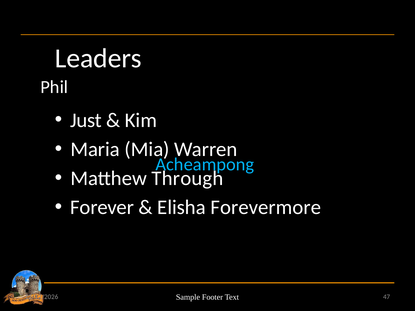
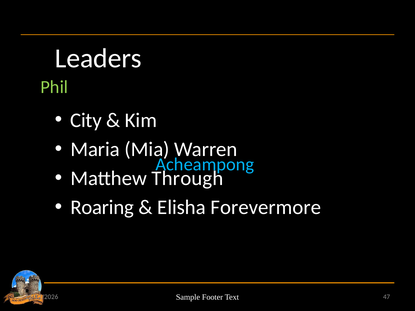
Phil colour: white -> light green
Just: Just -> City
Forever: Forever -> Roaring
